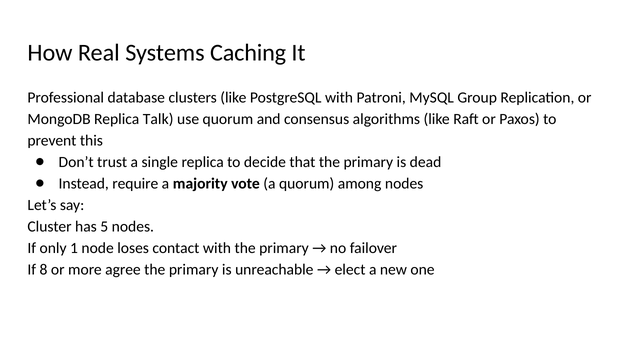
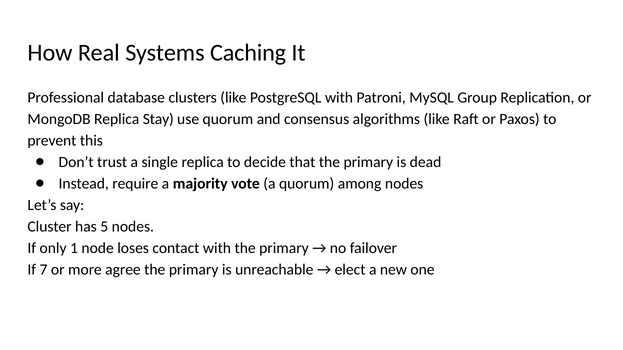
Talk: Talk -> Stay
8: 8 -> 7
